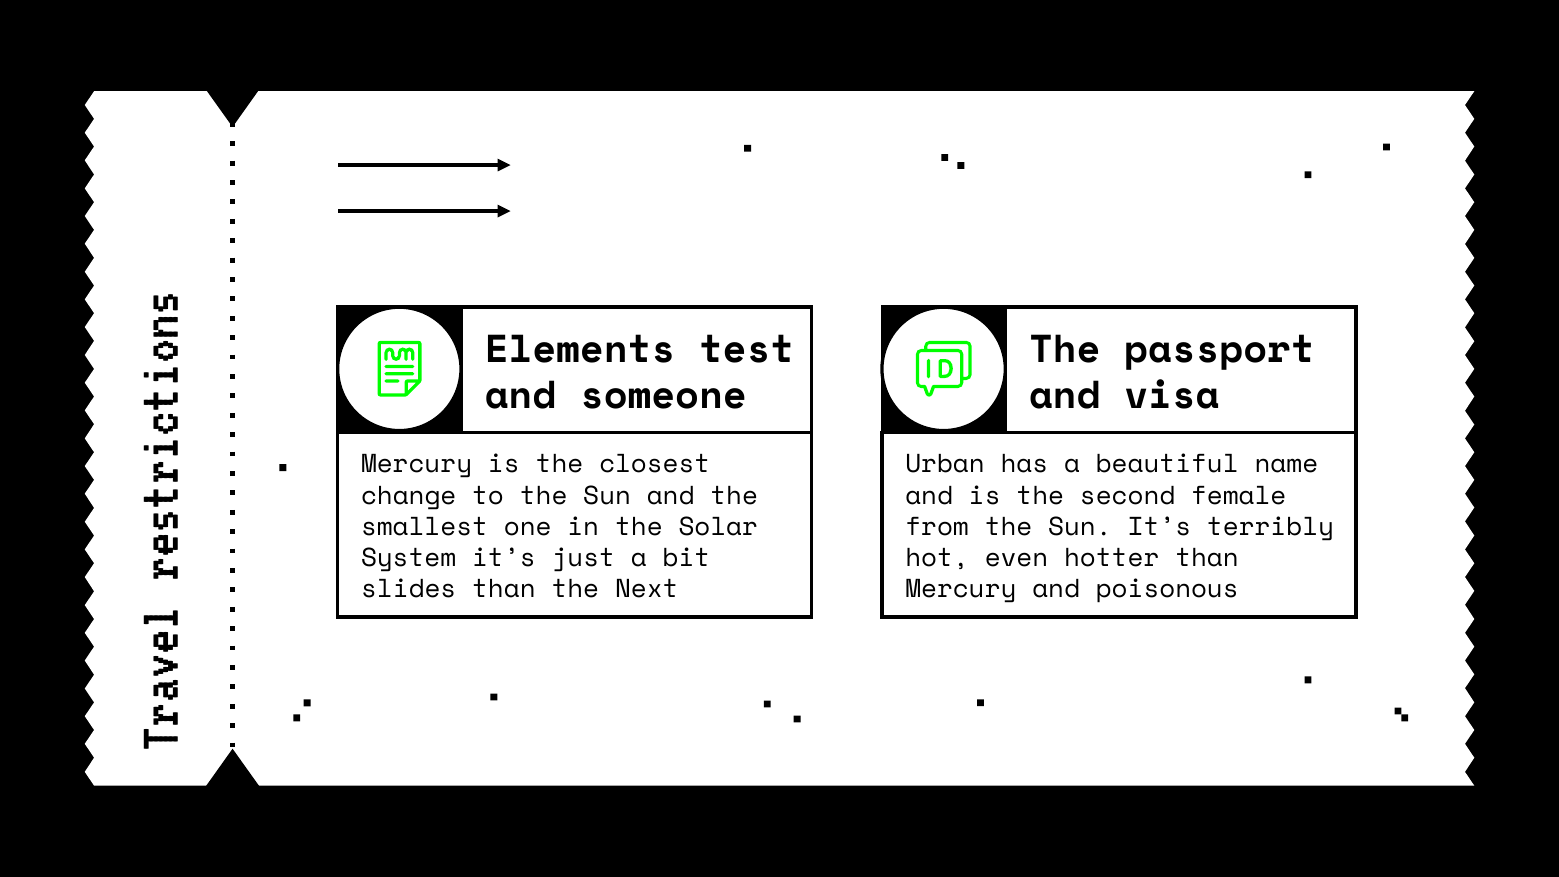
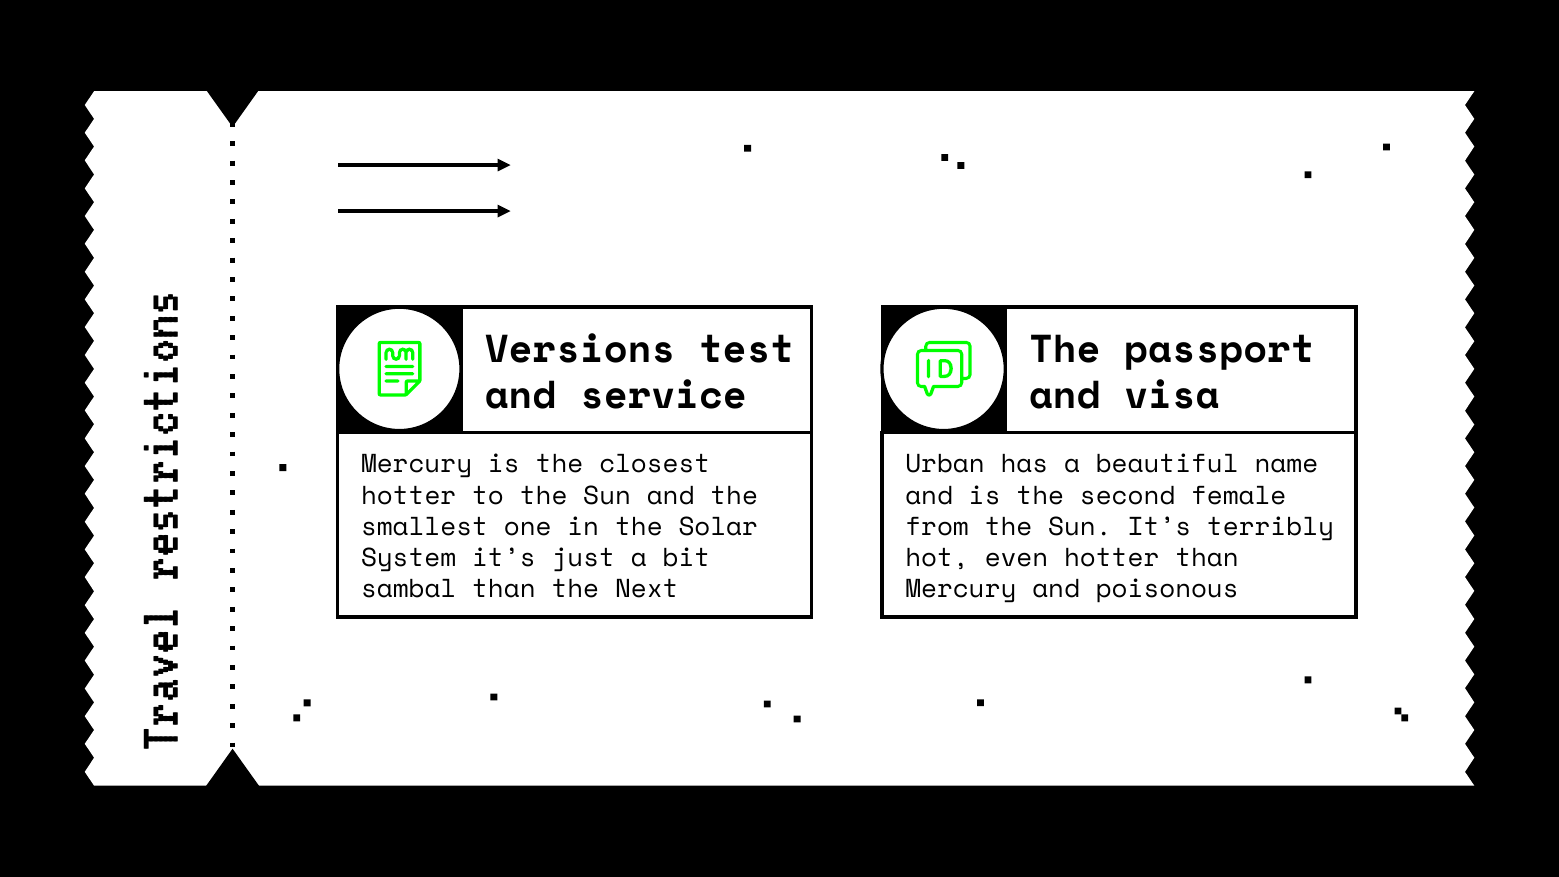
Elements: Elements -> Versions
someone: someone -> service
change at (409, 496): change -> hotter
slides: slides -> sambal
